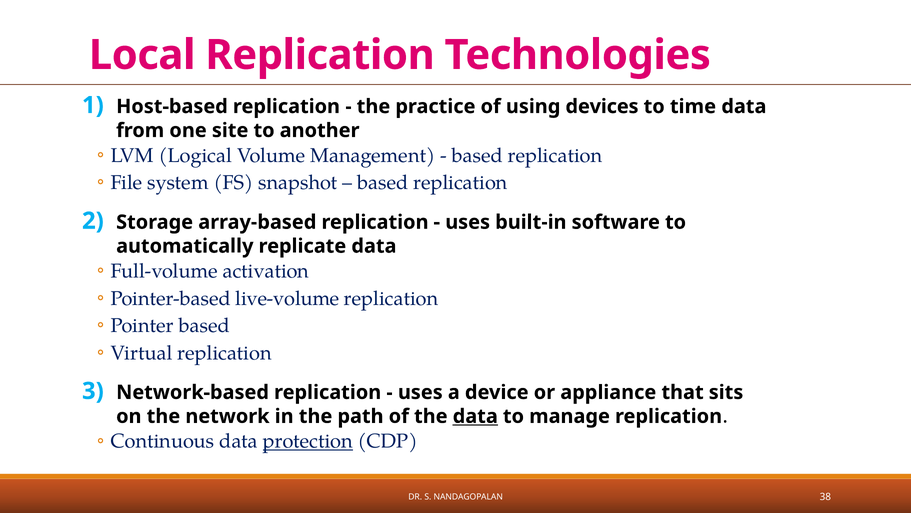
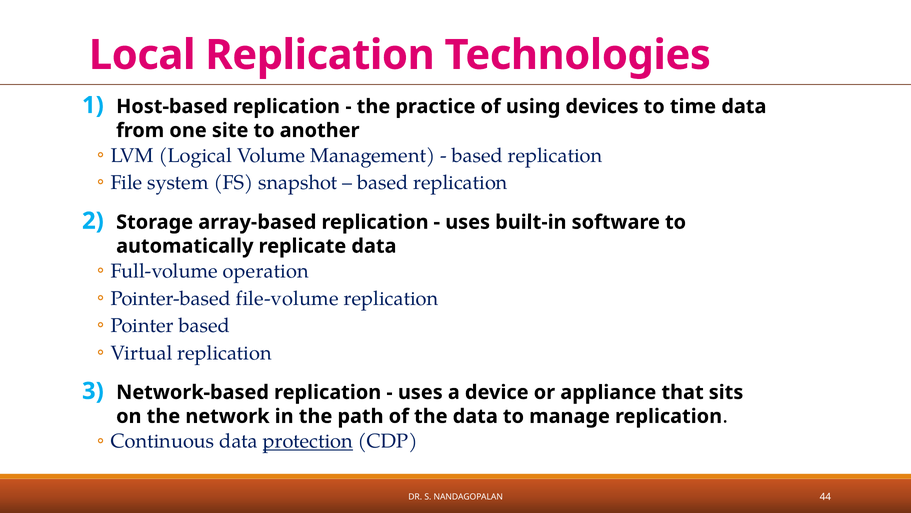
activation: activation -> operation
live-volume: live-volume -> file-volume
data at (475, 416) underline: present -> none
38: 38 -> 44
